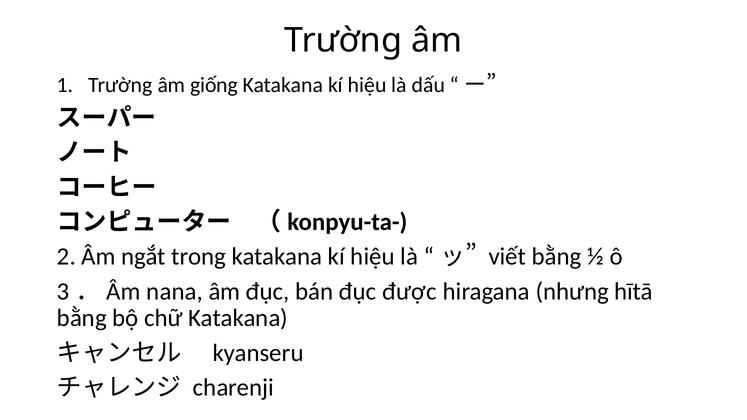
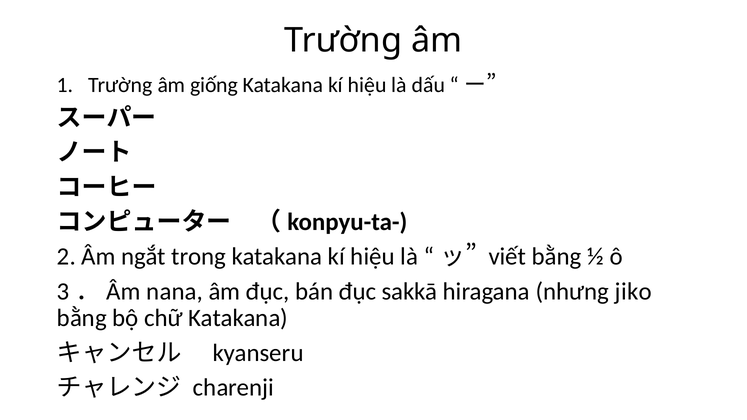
được: được -> sakkā
hītā: hītā -> jiko
